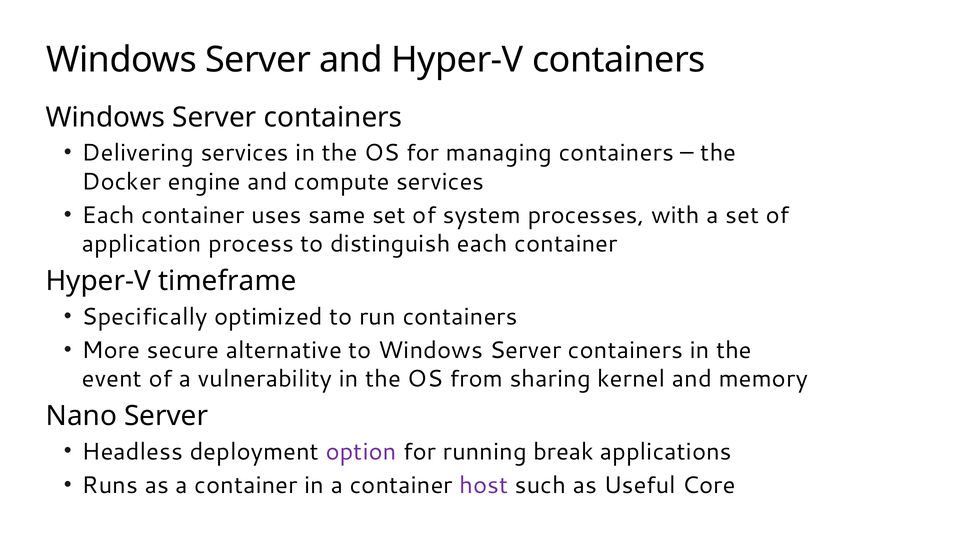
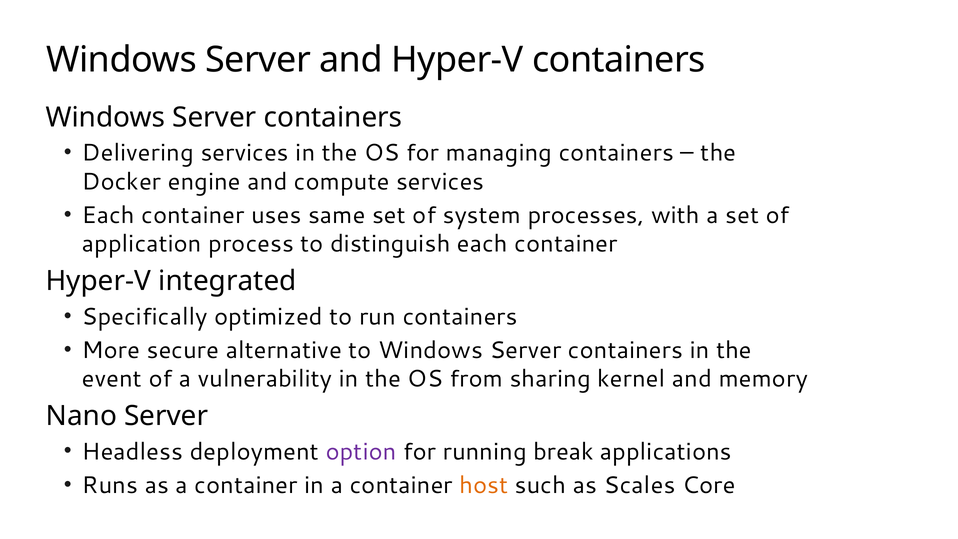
timeframe: timeframe -> integrated
host colour: purple -> orange
Useful: Useful -> Scales
